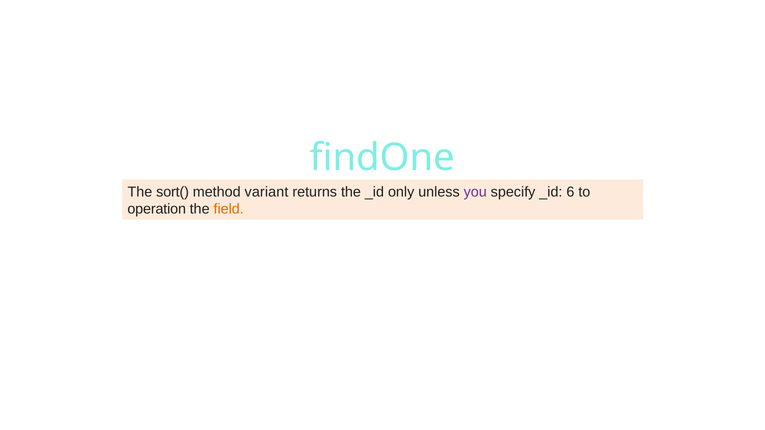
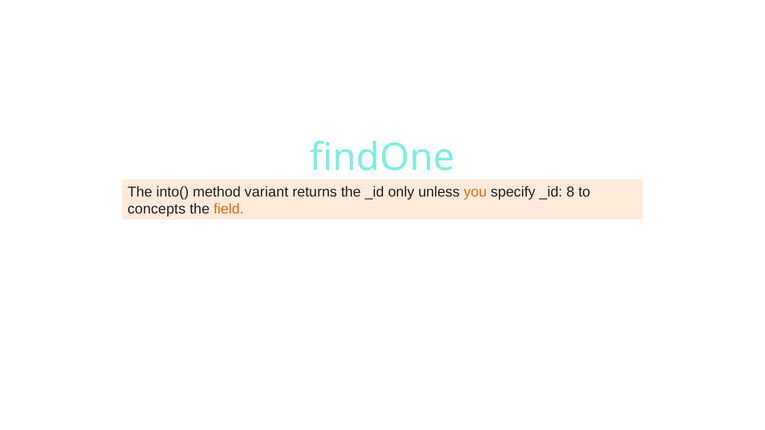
sort(: sort( -> into(
you colour: purple -> orange
6: 6 -> 8
operation: operation -> concepts
